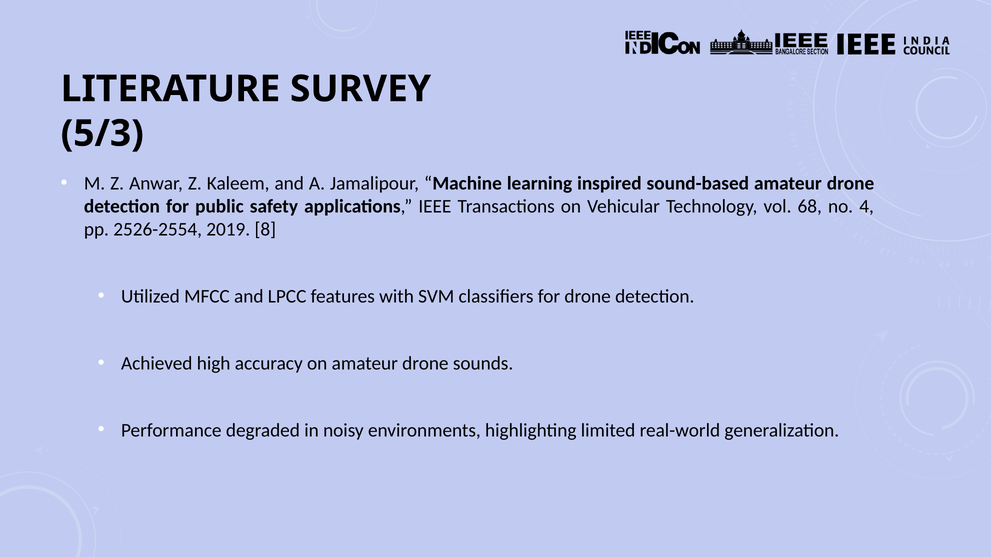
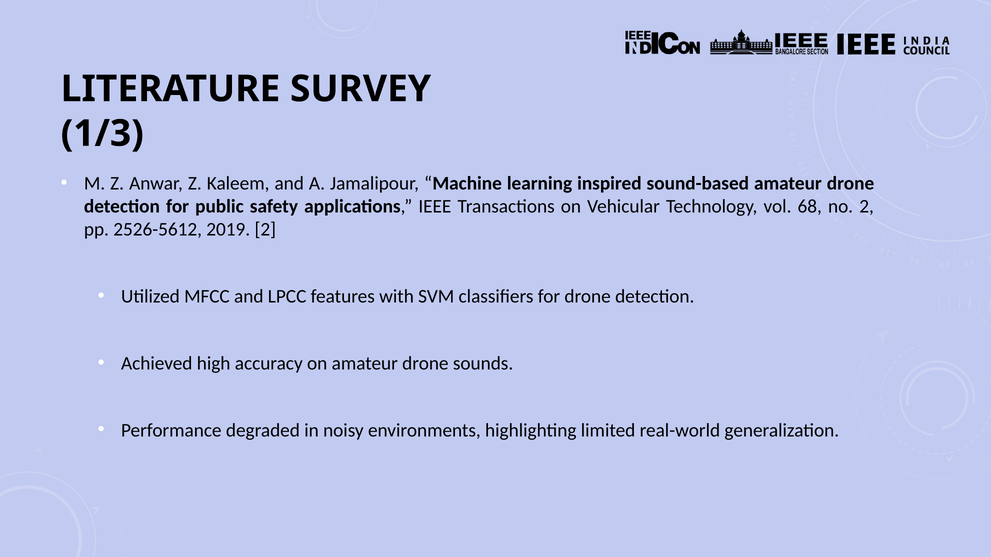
5/3: 5/3 -> 1/3
no 4: 4 -> 2
2526-2554: 2526-2554 -> 2526-5612
2019 8: 8 -> 2
